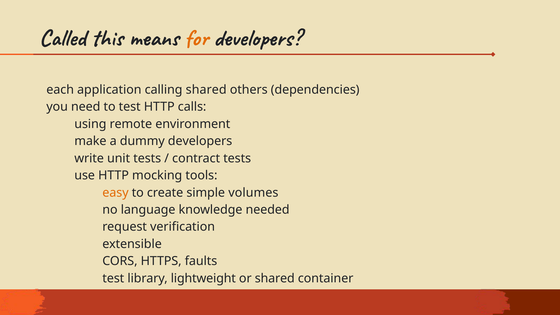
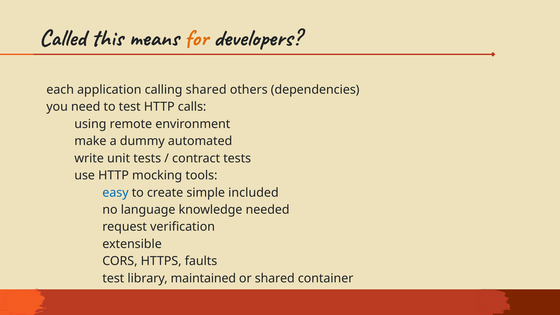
dummy developers: developers -> automated
easy colour: orange -> blue
volumes: volumes -> included
lightweight: lightweight -> maintained
